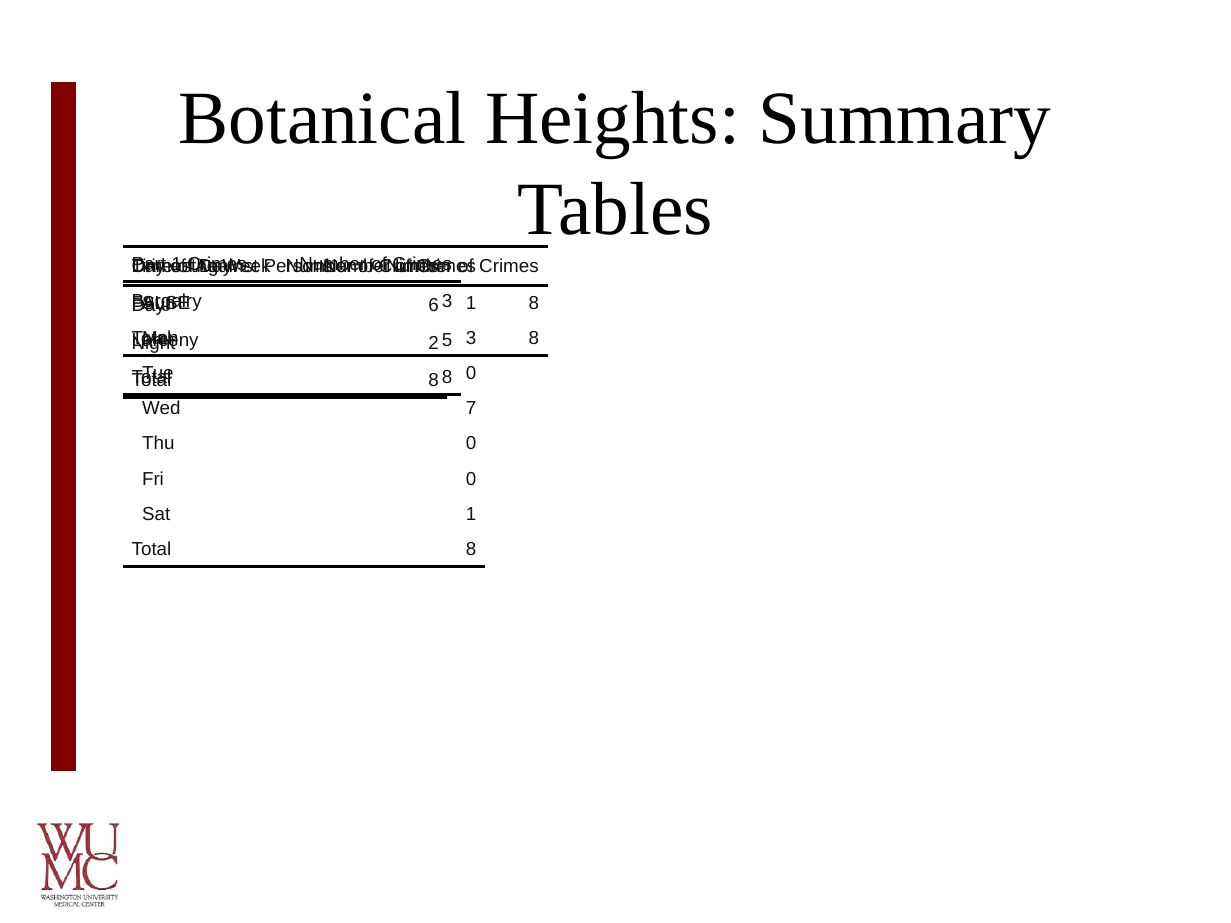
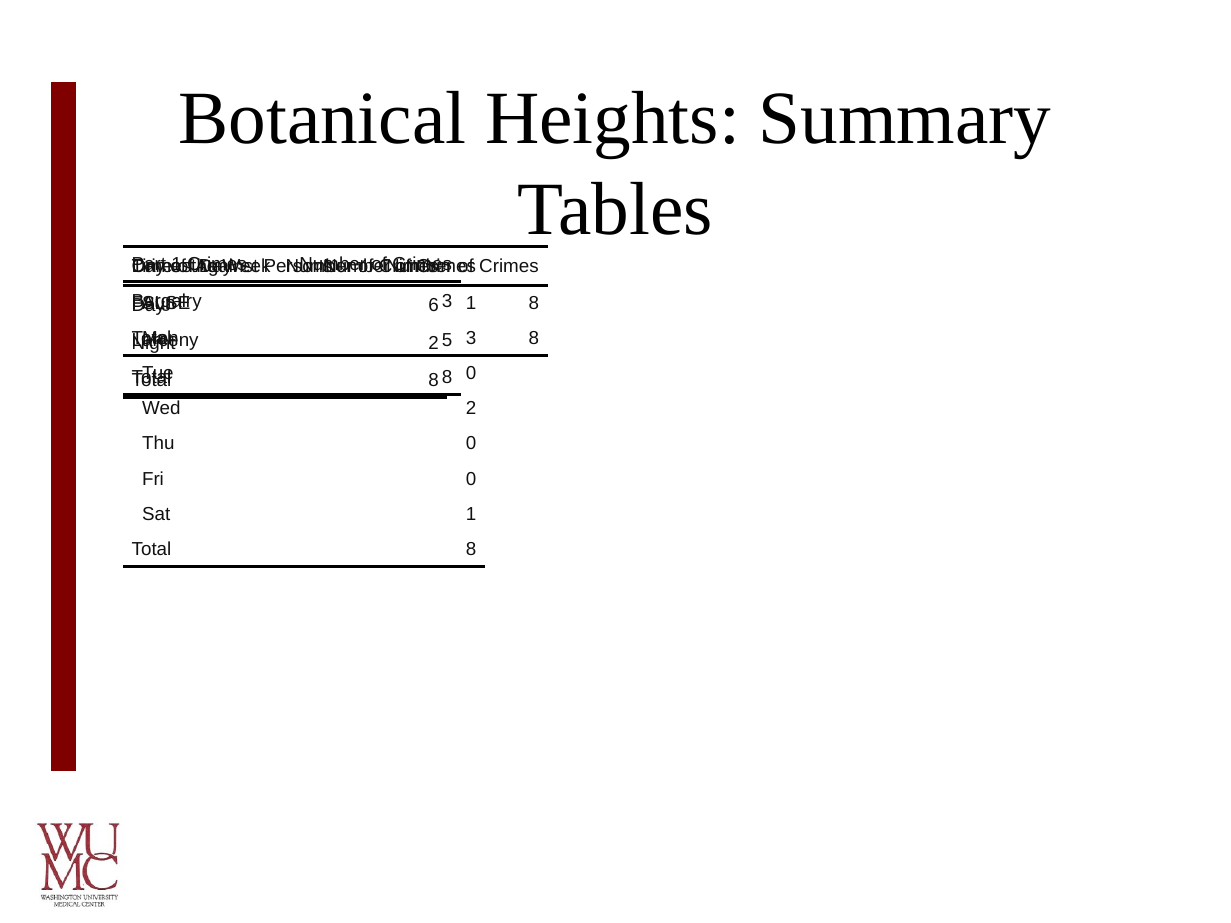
Wed 7: 7 -> 2
